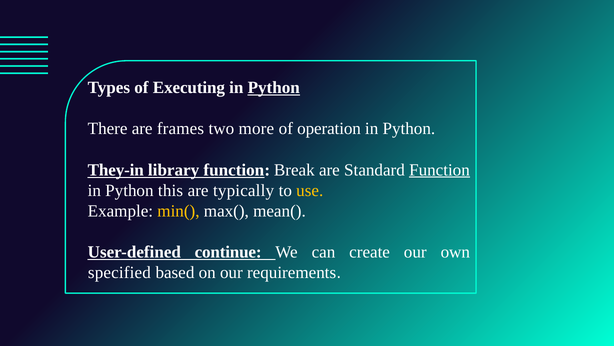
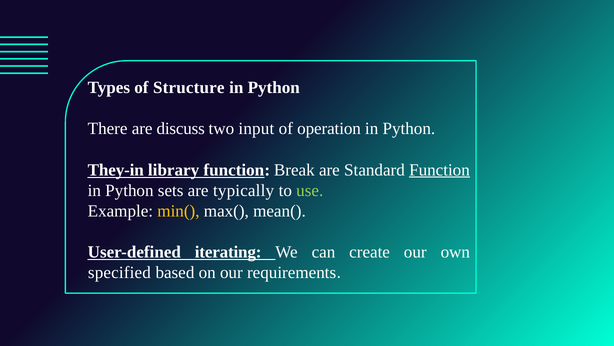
Executing: Executing -> Structure
Python at (274, 88) underline: present -> none
frames: frames -> discuss
more: more -> input
this: this -> sets
use colour: yellow -> light green
continue: continue -> iterating
